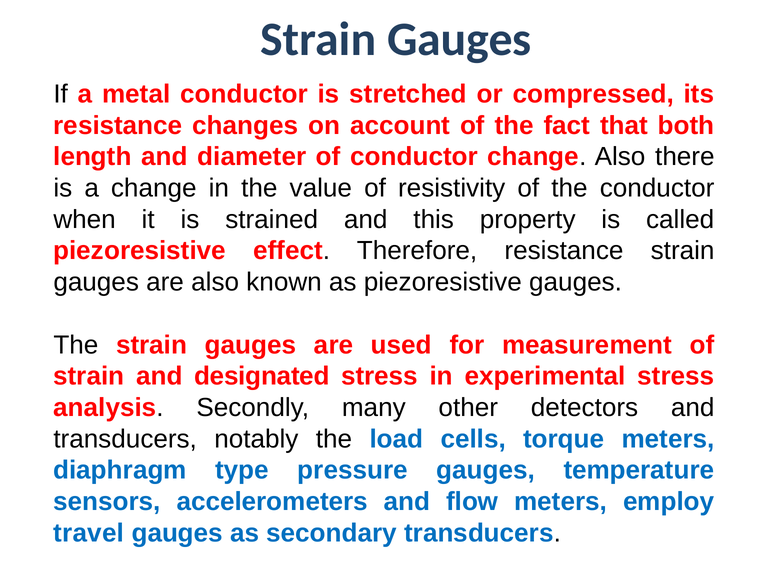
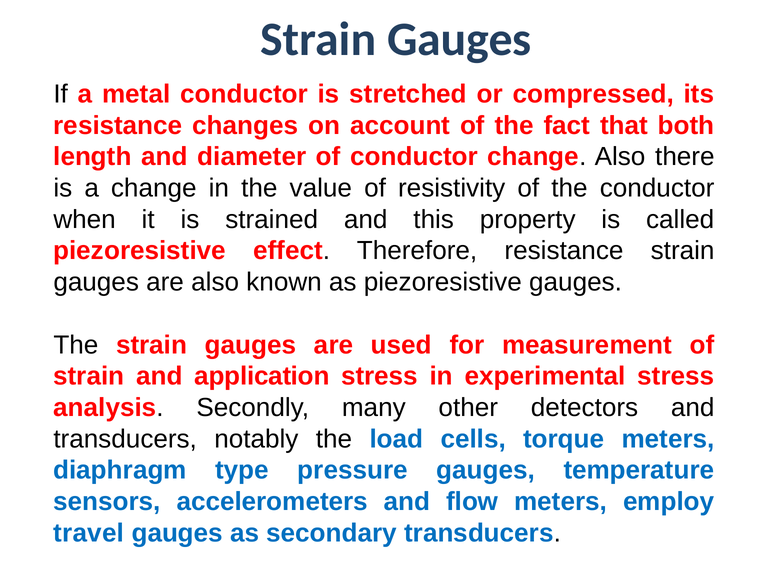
designated: designated -> application
